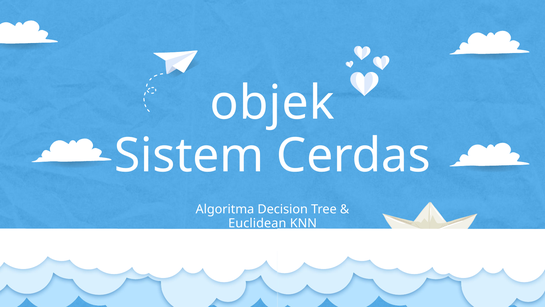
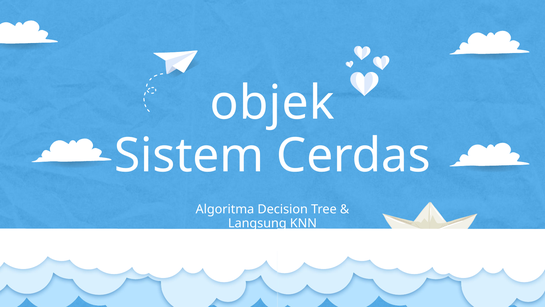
Euclidean: Euclidean -> Langsung
